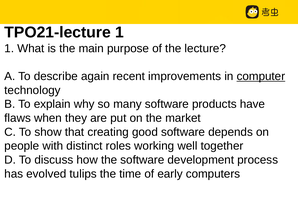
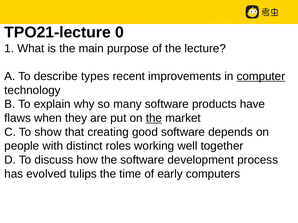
TPO21-lecture 1: 1 -> 0
again: again -> types
the at (154, 118) underline: none -> present
